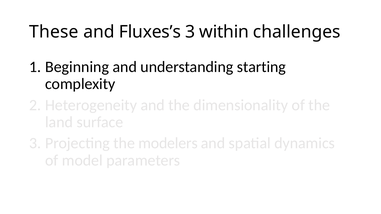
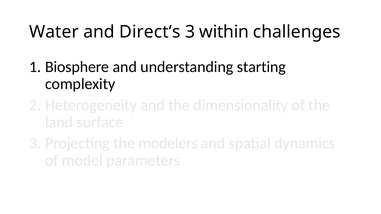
These: These -> Water
Fluxes’s: Fluxes’s -> Direct’s
Beginning: Beginning -> Biosphere
